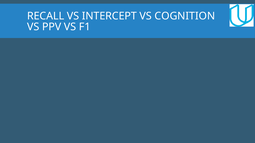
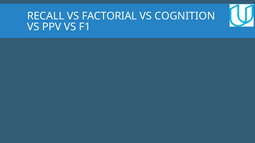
INTERCEPT: INTERCEPT -> FACTORIAL
